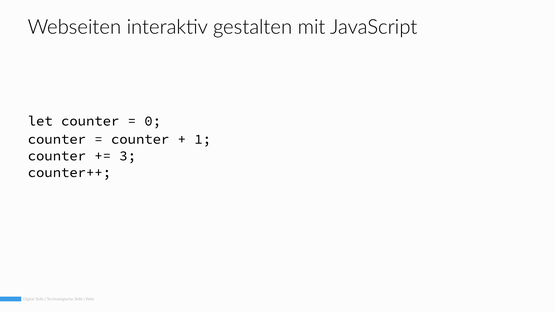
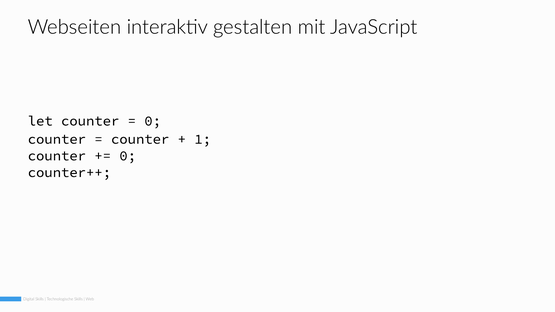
3 at (128, 156): 3 -> 0
